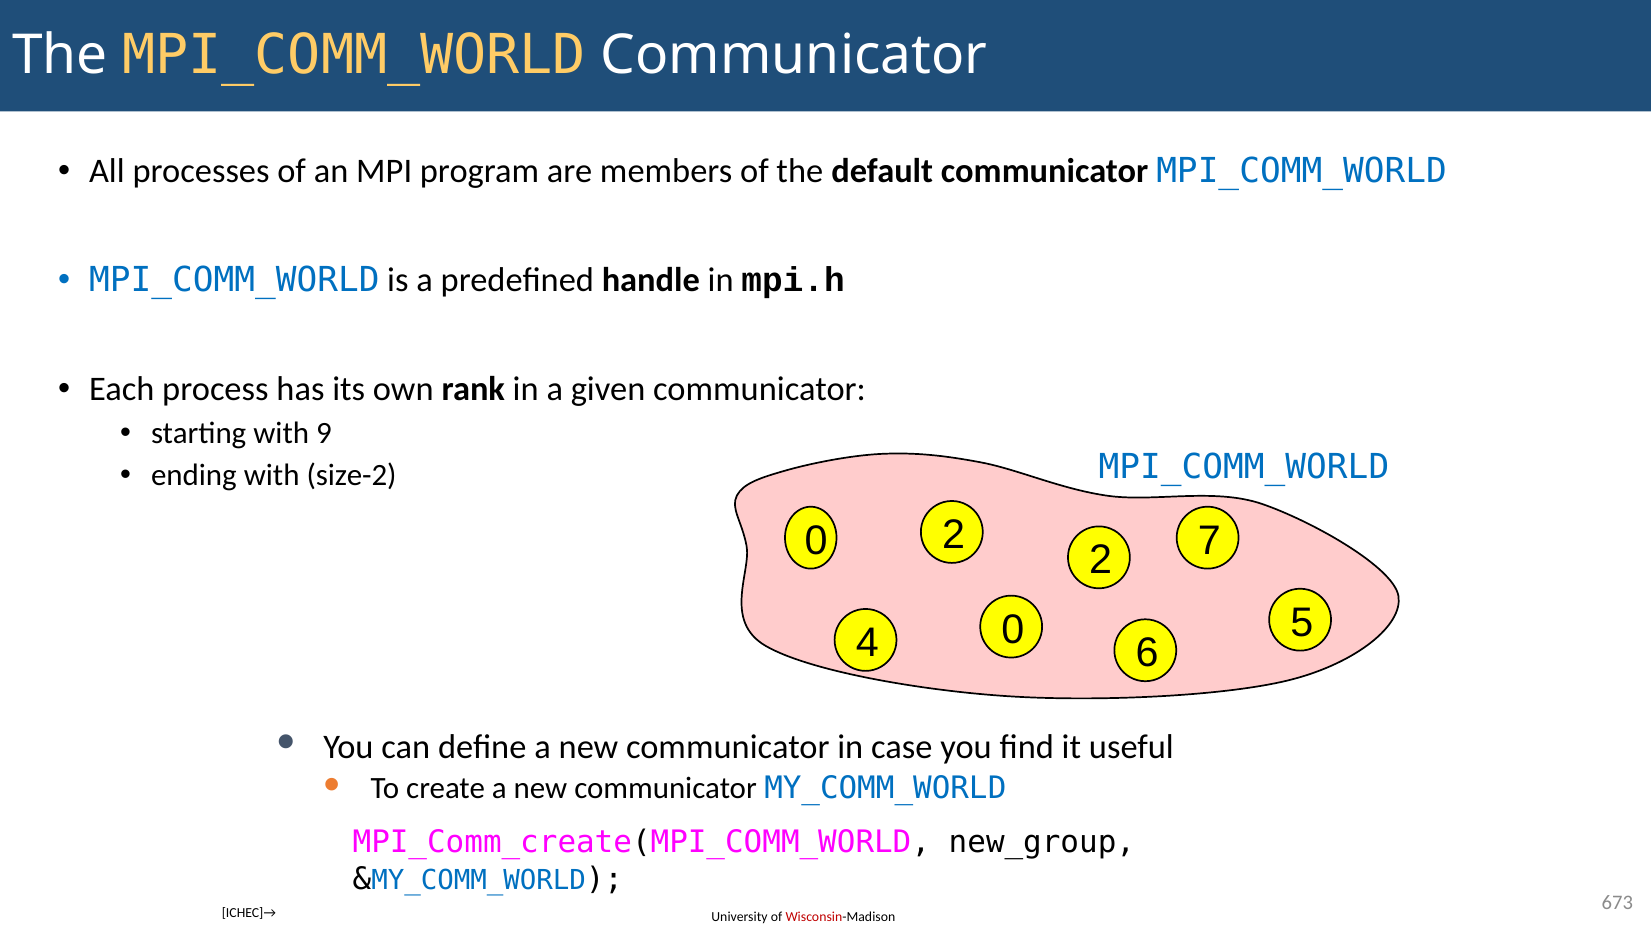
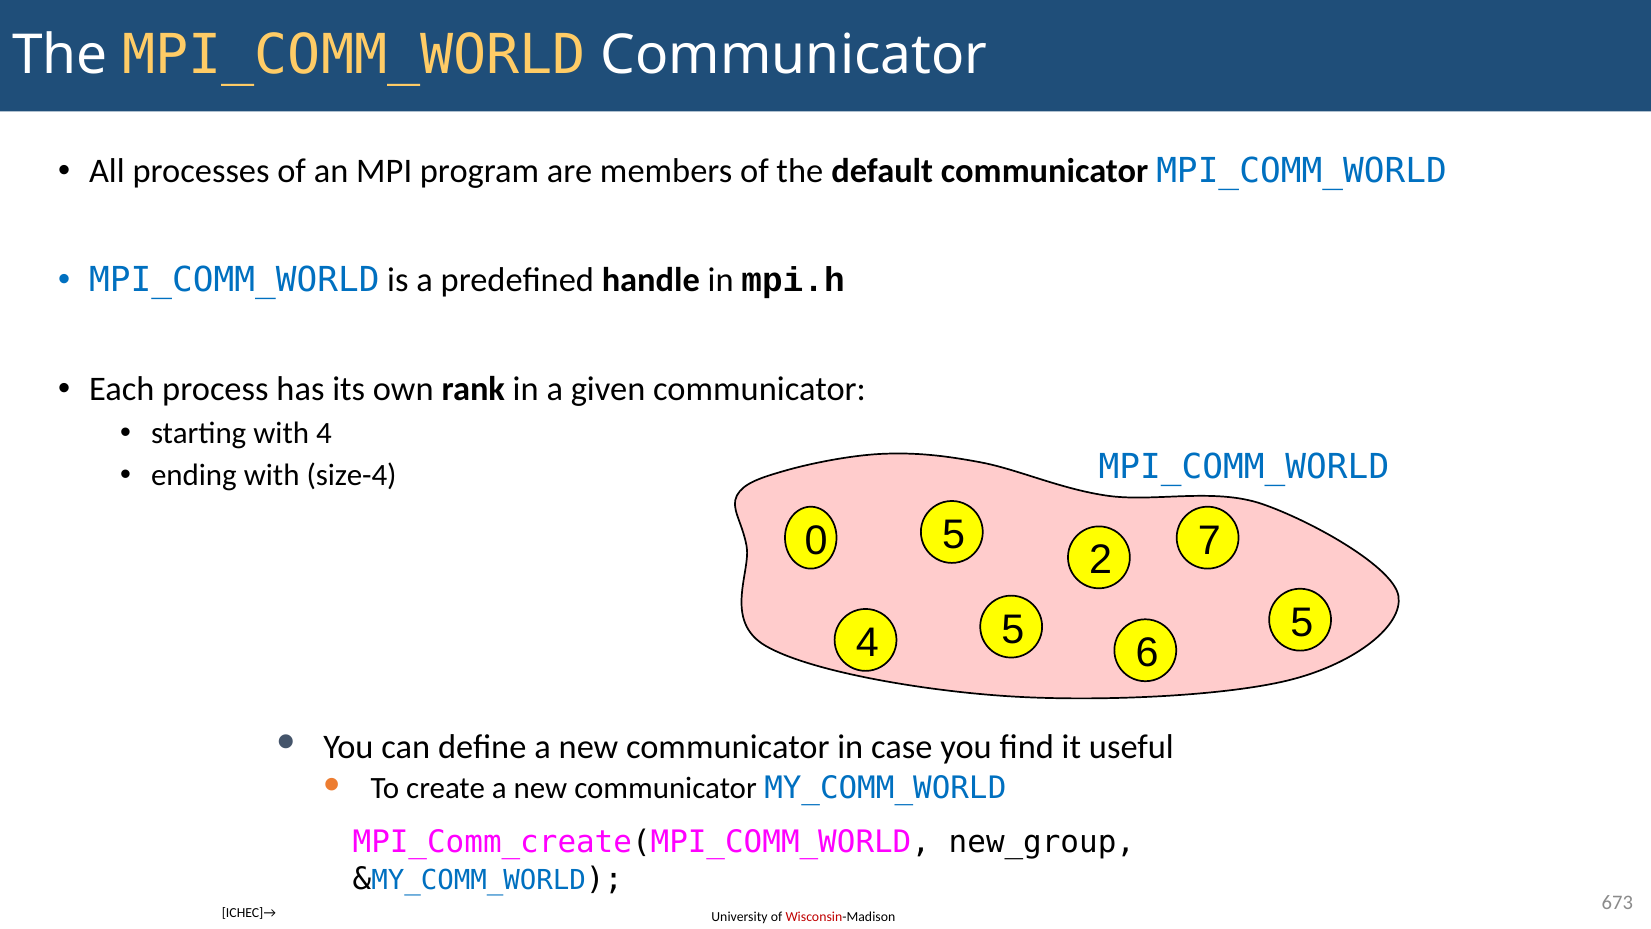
with 9: 9 -> 4
size-2: size-2 -> size-4
0 2: 2 -> 5
4 0: 0 -> 5
